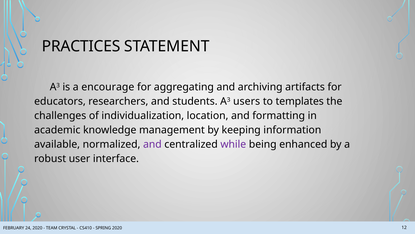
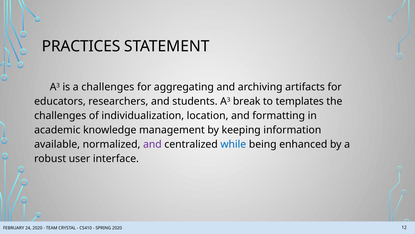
a encourage: encourage -> challenges
users: users -> break
while colour: purple -> blue
